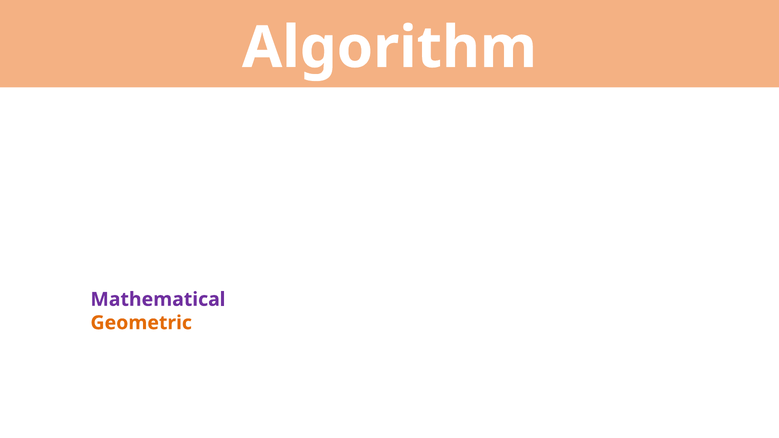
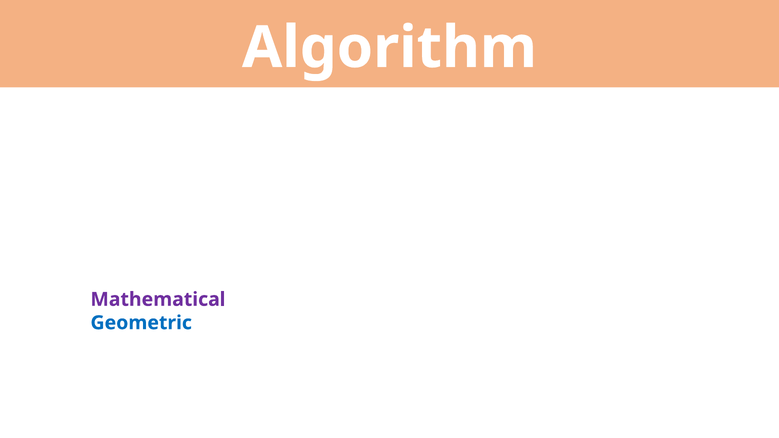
Geometric colour: orange -> blue
